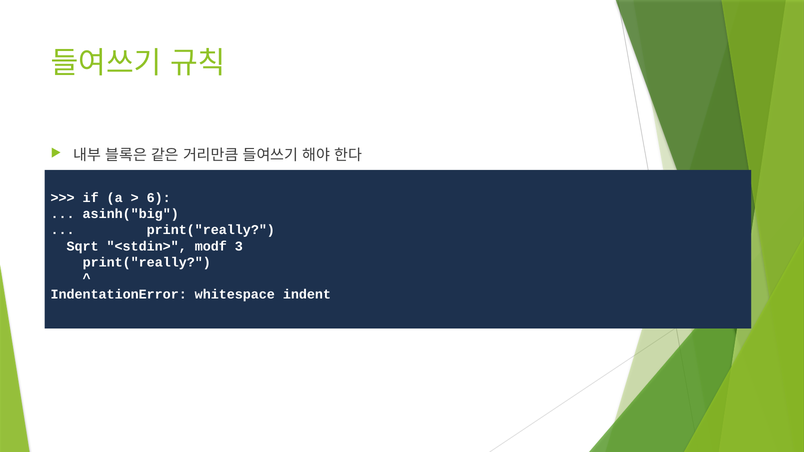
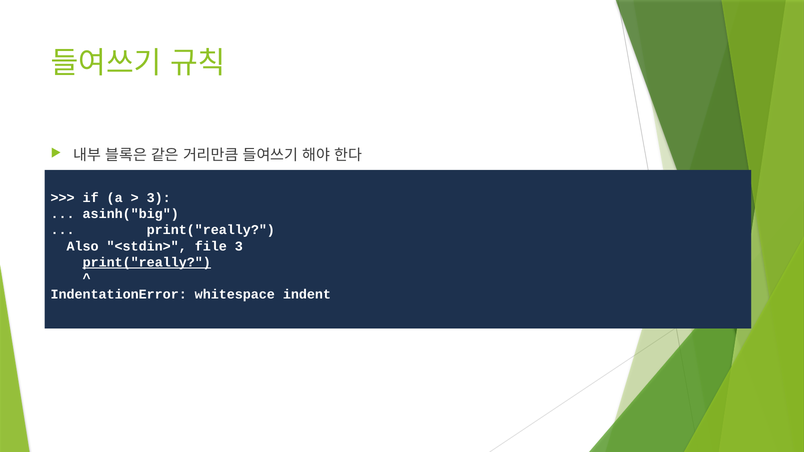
6 at (159, 198): 6 -> 3
Sqrt: Sqrt -> Also
modf: modf -> file
print("really at (147, 262) underline: none -> present
